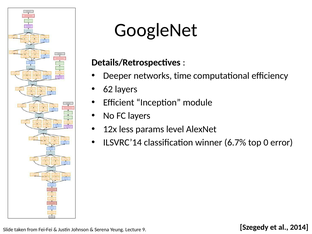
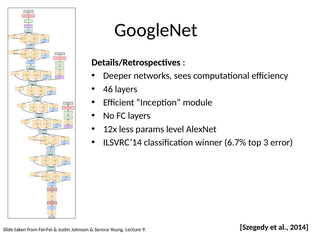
time: time -> sees
62: 62 -> 46
0: 0 -> 3
